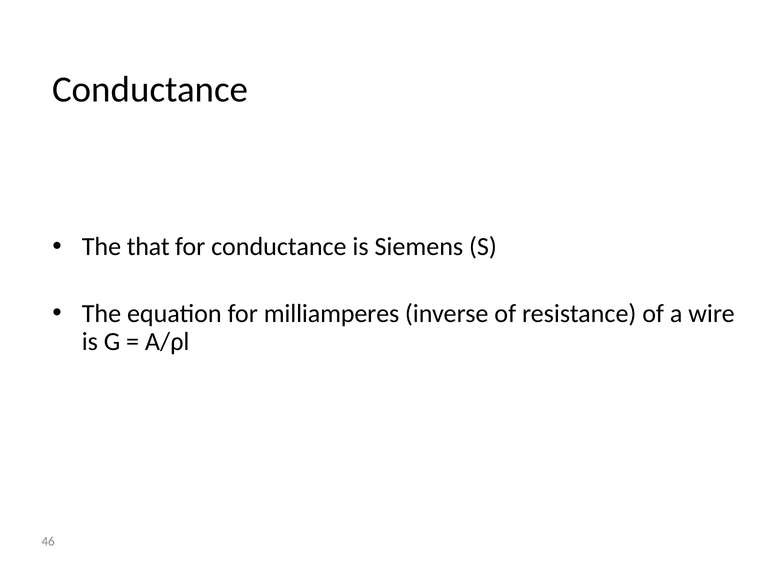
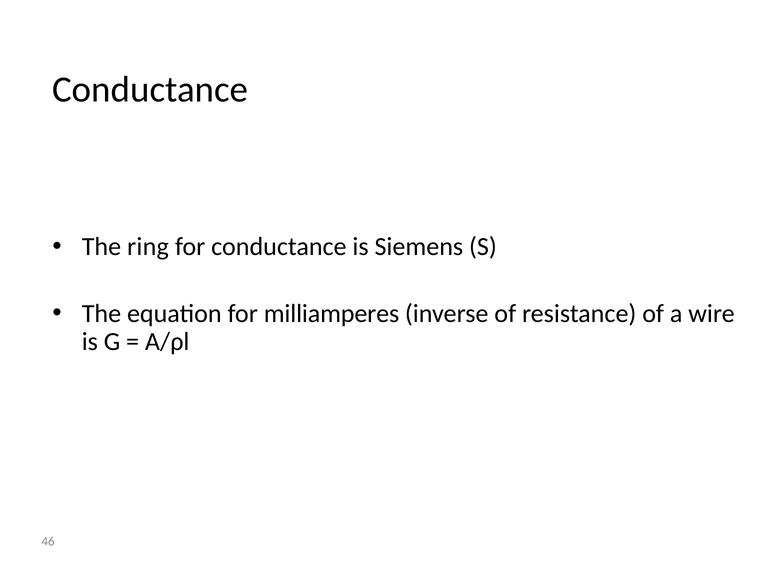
that: that -> ring
